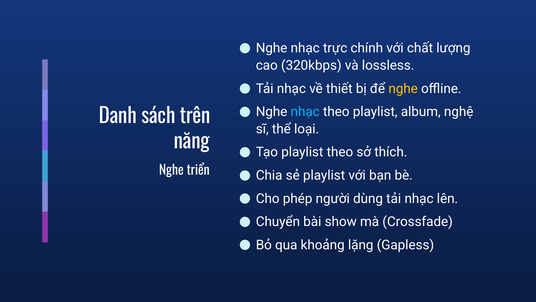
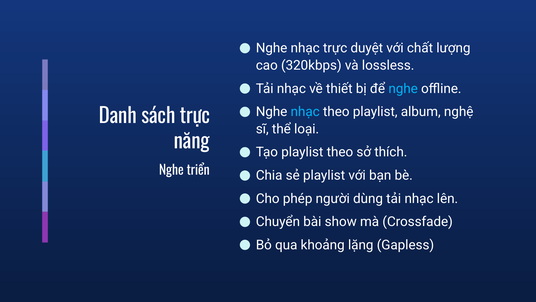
chính: chính -> duyệt
nghe at (403, 88) colour: yellow -> light blue
sách trên: trên -> trực
